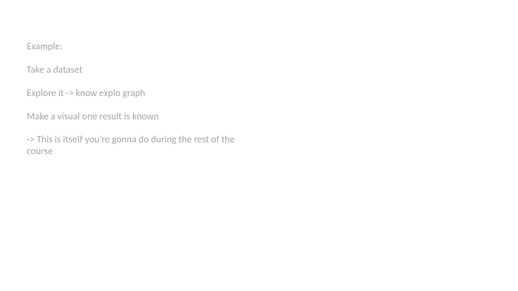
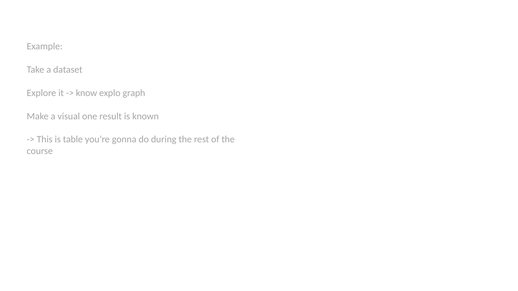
itself: itself -> table
